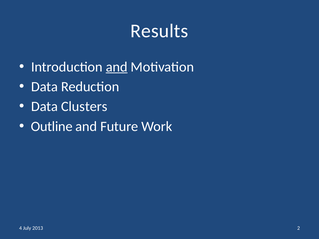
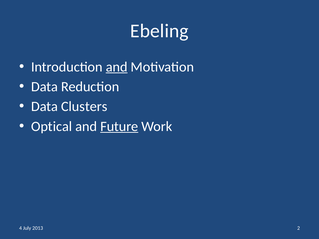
Results: Results -> Ebeling
Outline: Outline -> Optical
Future underline: none -> present
